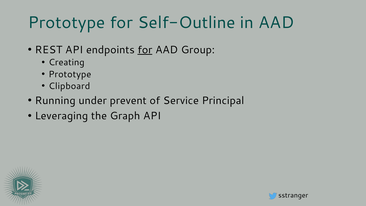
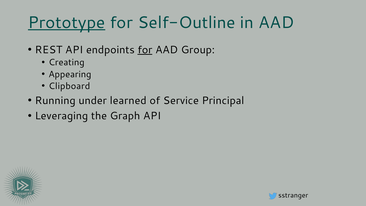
Prototype at (67, 23) underline: none -> present
Prototype at (70, 74): Prototype -> Appearing
prevent: prevent -> learned
